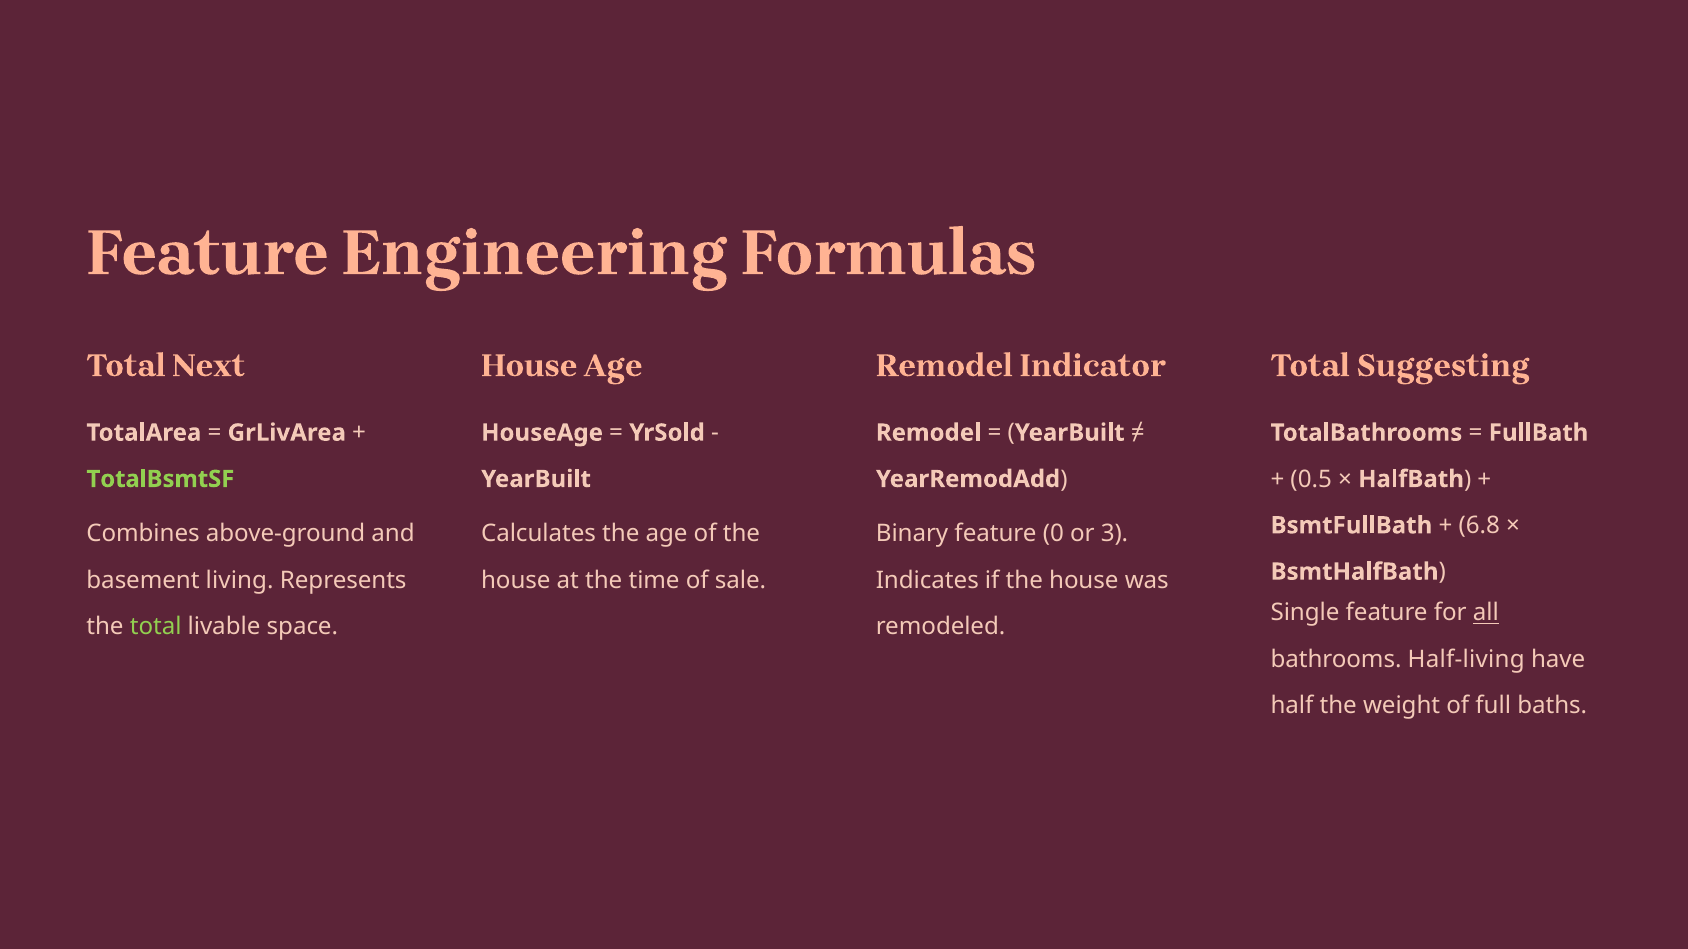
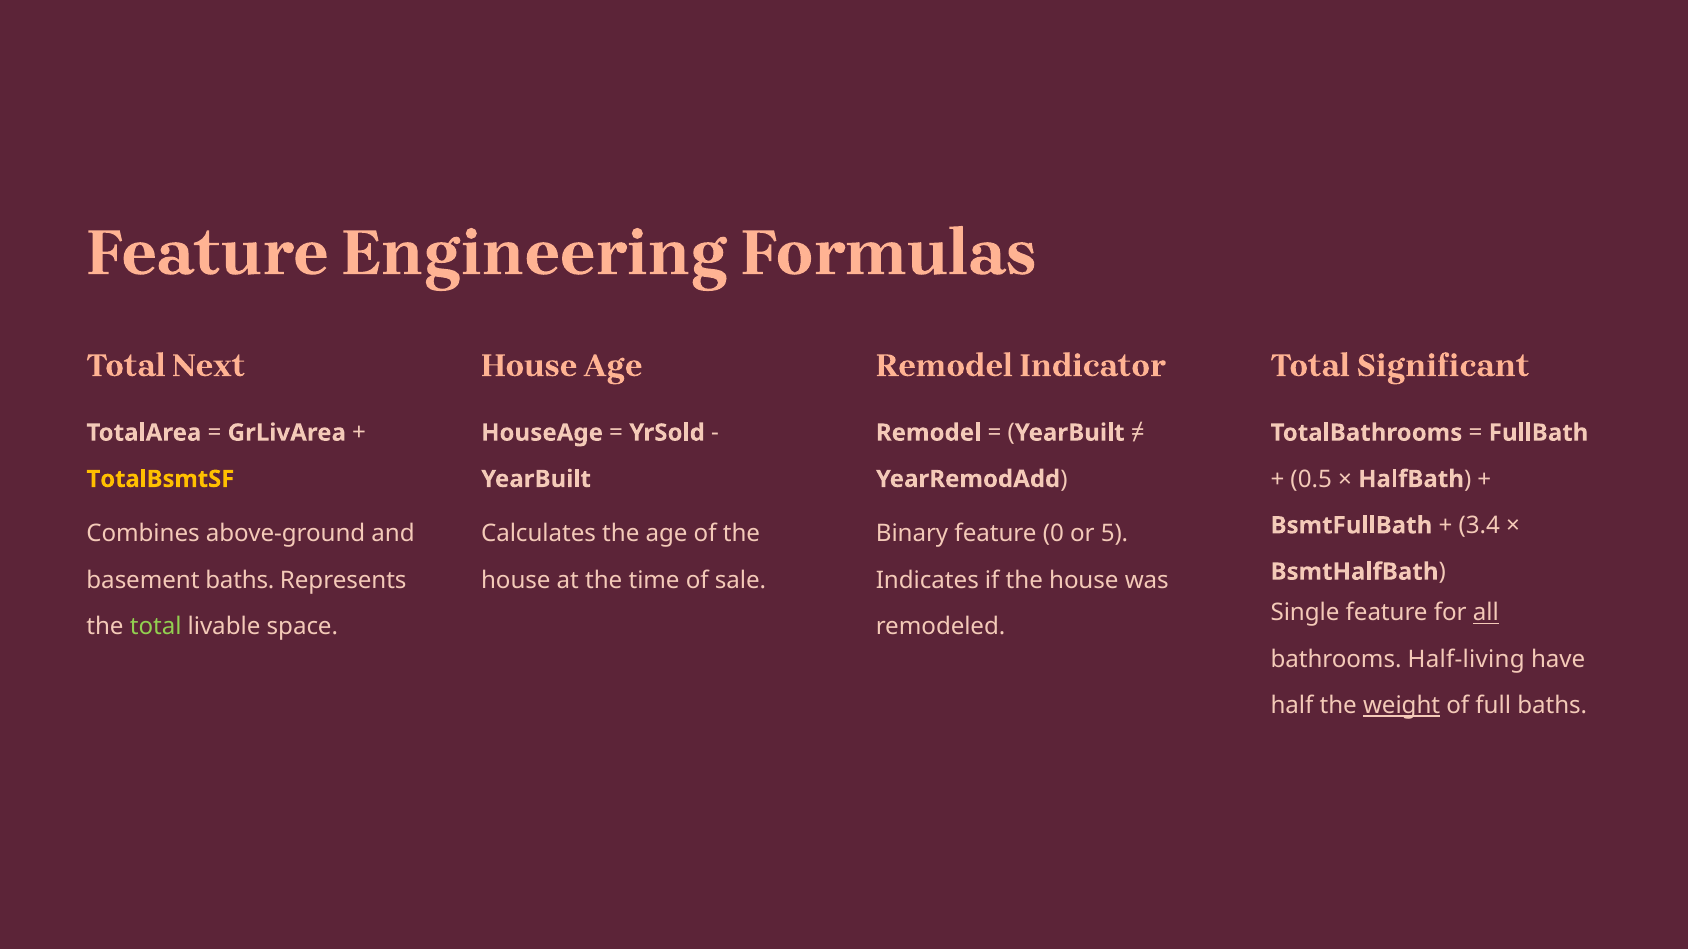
Suggesting: Suggesting -> Significant
TotalBsmtSF colour: light green -> yellow
6.8: 6.8 -> 3.4
3: 3 -> 5
basement living: living -> baths
weight underline: none -> present
